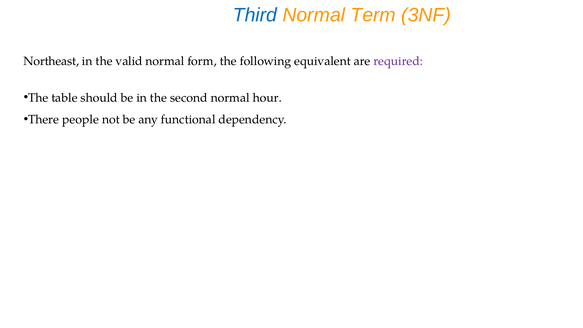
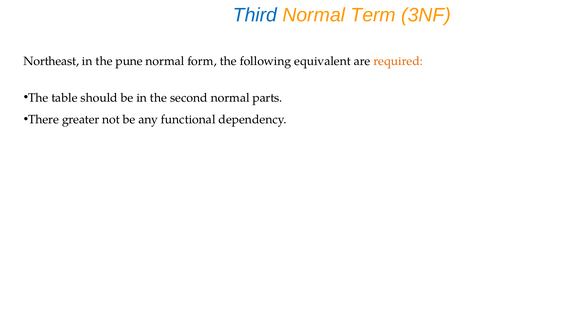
valid: valid -> pune
required colour: purple -> orange
hour: hour -> parts
people: people -> greater
